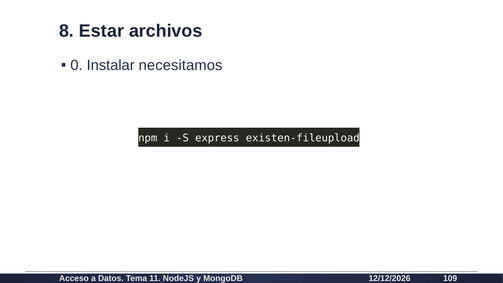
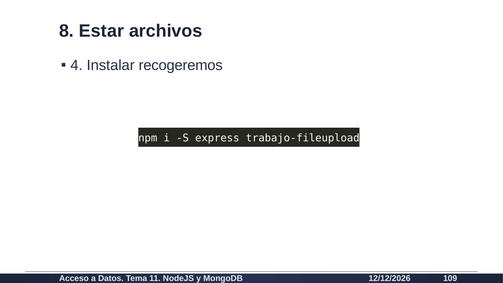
0: 0 -> 4
necesitamos: necesitamos -> recogeremos
existen-fileupload: existen-fileupload -> trabajo-fileupload
